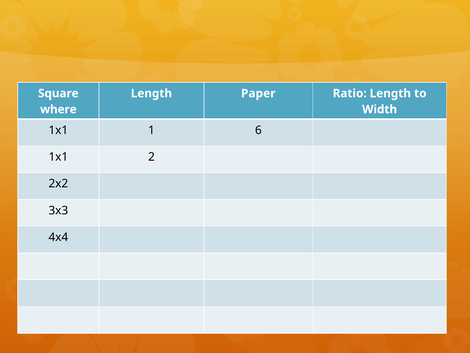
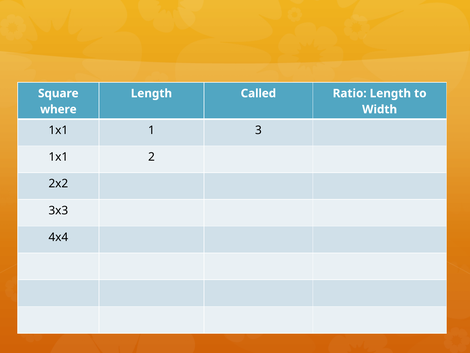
Paper: Paper -> Called
6: 6 -> 3
